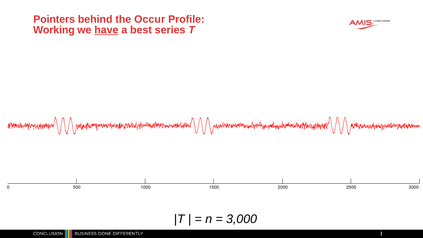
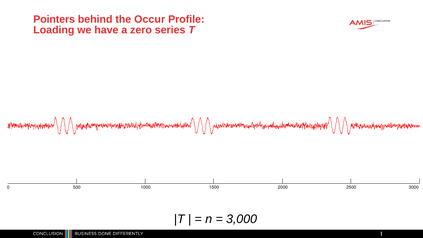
Working: Working -> Loading
have underline: present -> none
best: best -> zero
